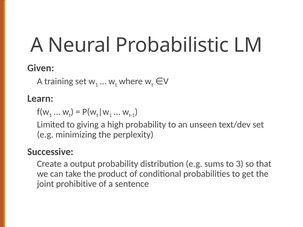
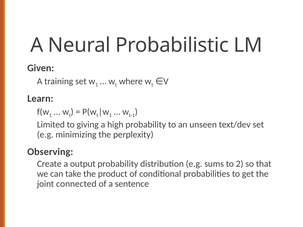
Successive: Successive -> Observing
3: 3 -> 2
prohibitive: prohibitive -> connected
